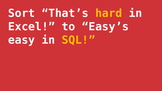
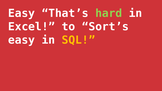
Sort at (22, 13): Sort -> Easy
hard colour: yellow -> light green
Easy’s: Easy’s -> Sort’s
